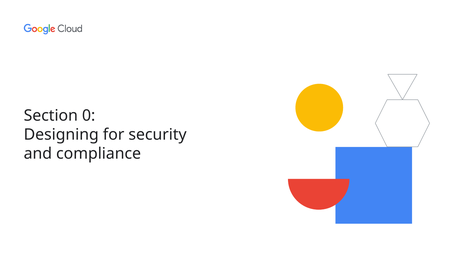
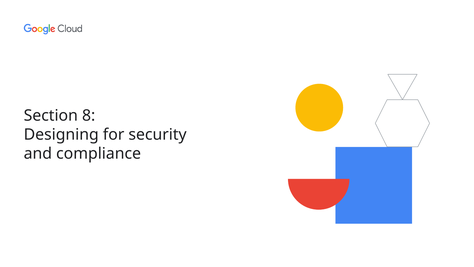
0: 0 -> 8
